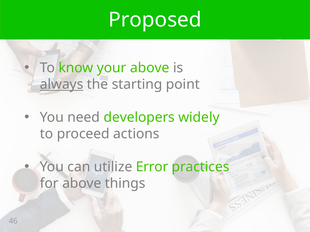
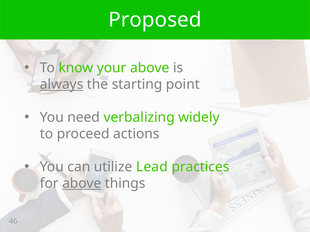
developers: developers -> verbalizing
Error: Error -> Lead
above at (82, 184) underline: none -> present
